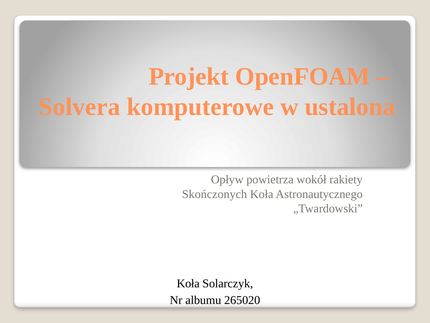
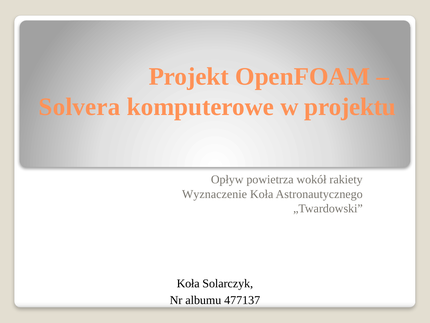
ustalona: ustalona -> projektu
Skończonych: Skończonych -> Wyznaczenie
265020: 265020 -> 477137
